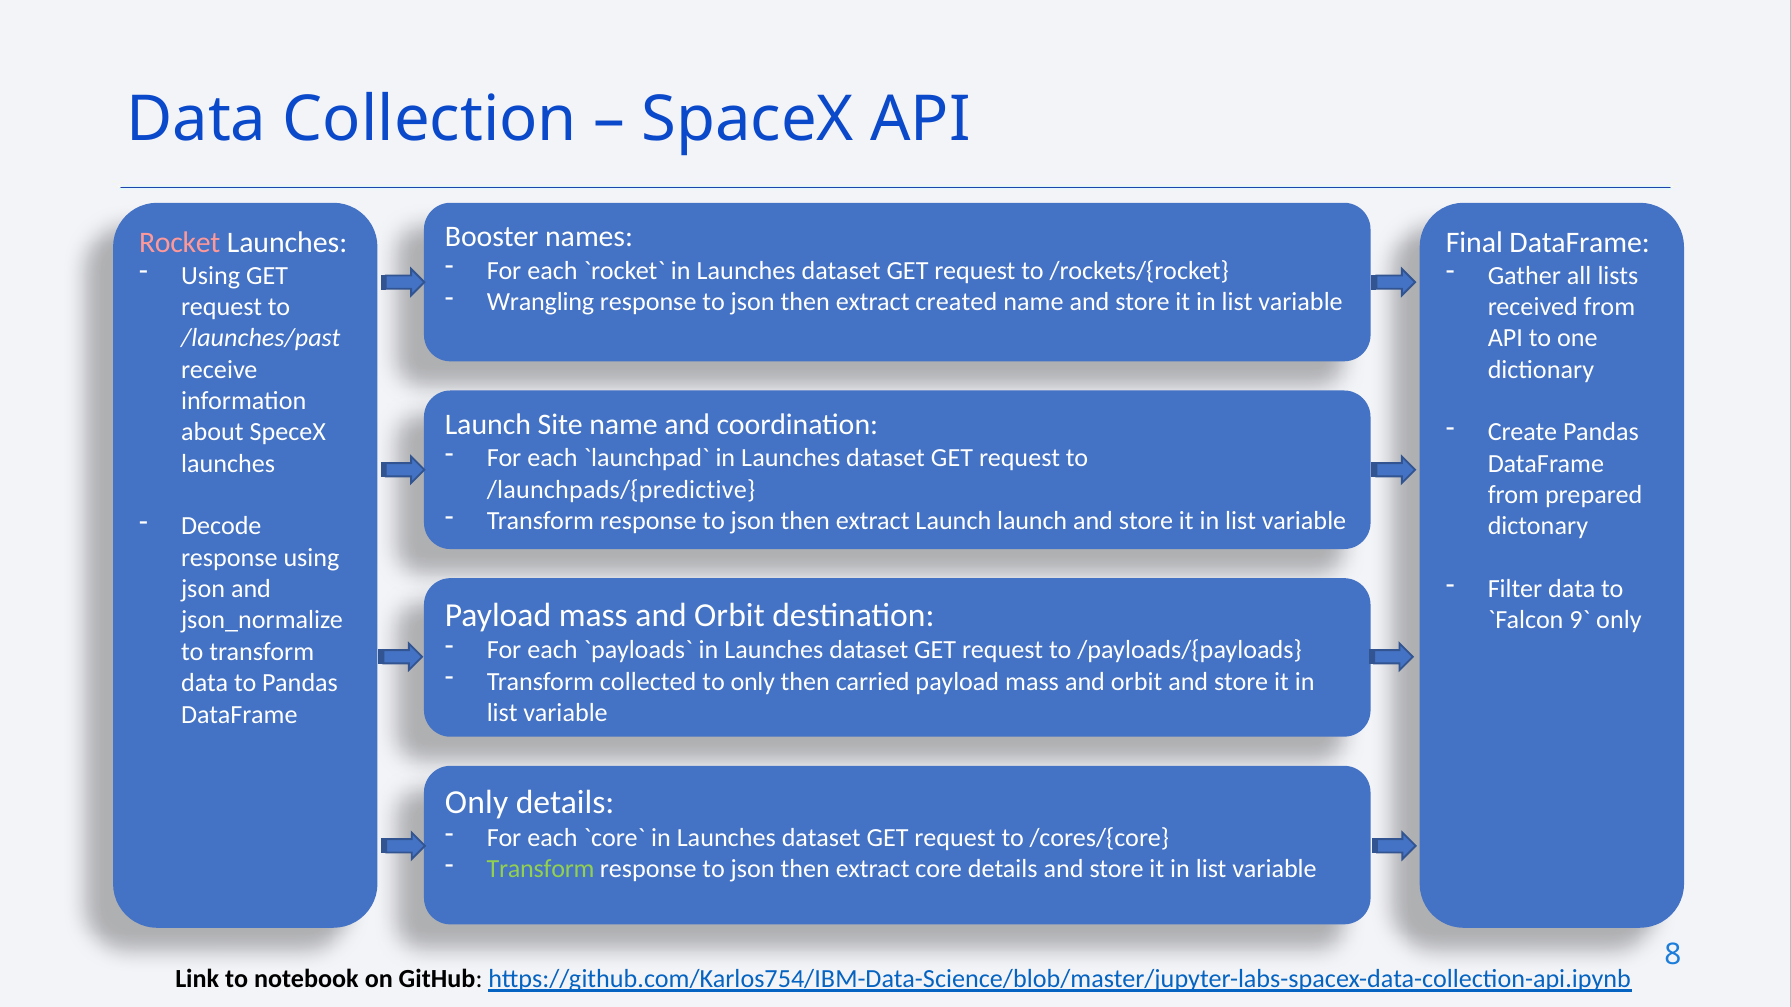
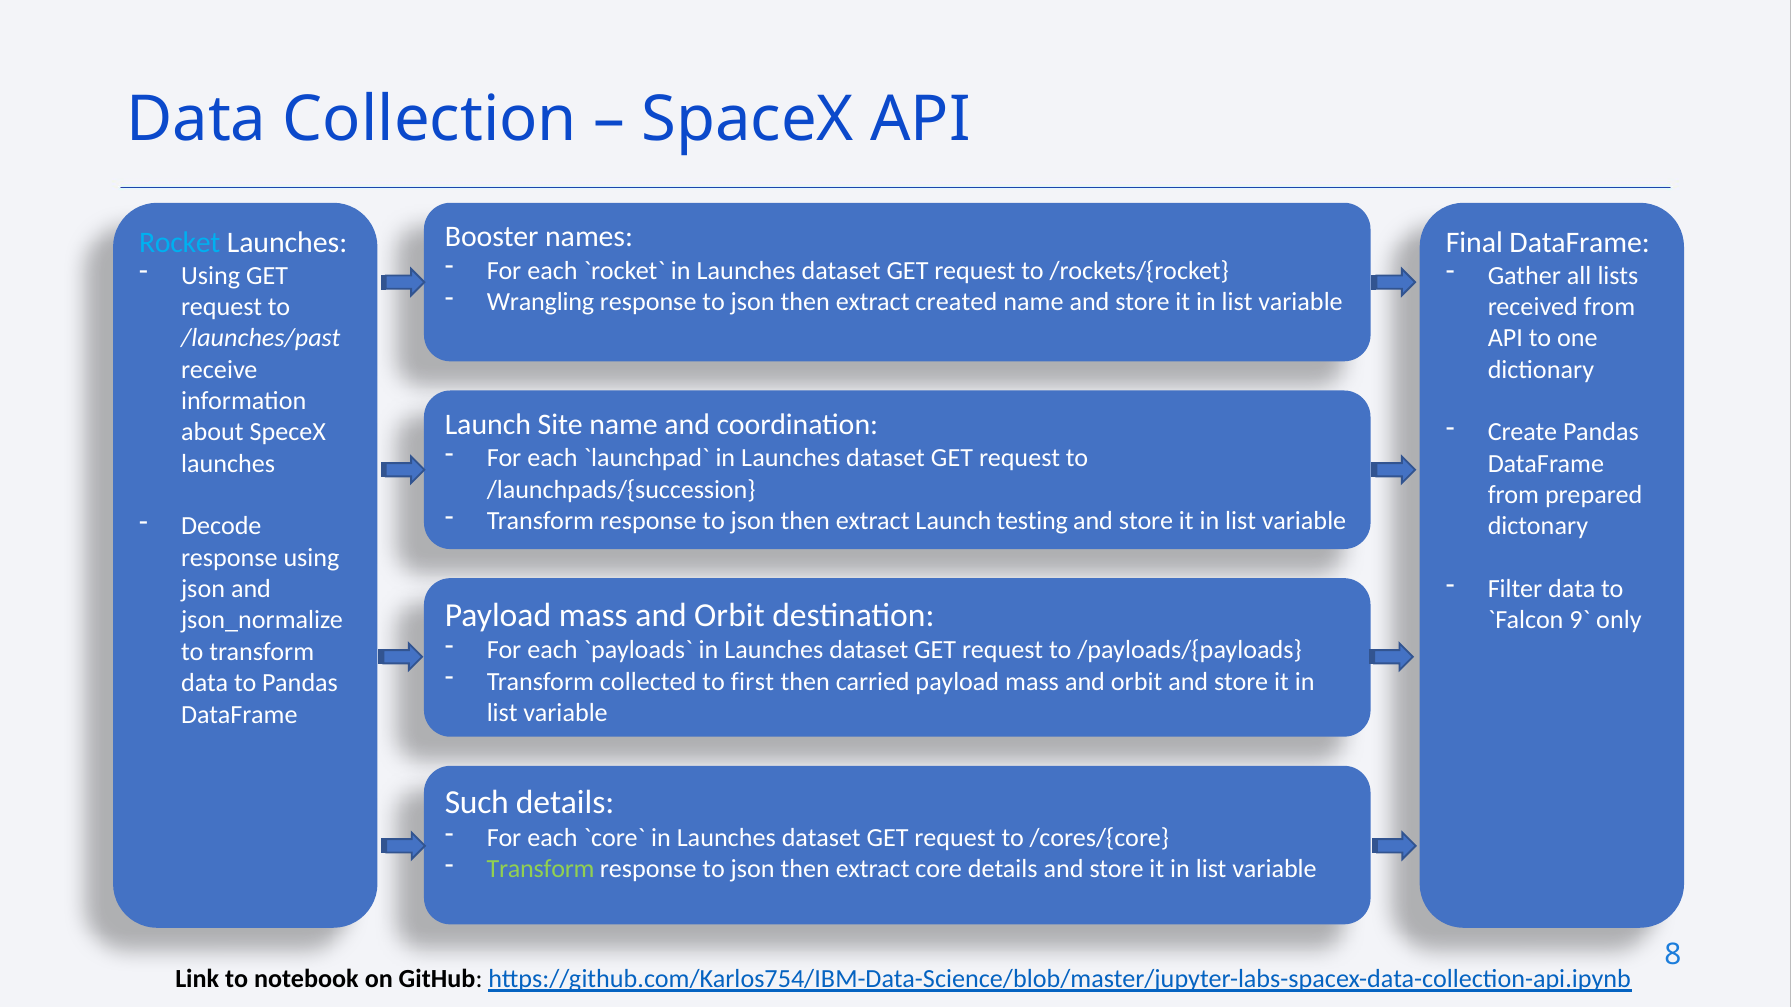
Rocket colour: pink -> light blue
/launchpads/{predictive: /launchpads/{predictive -> /launchpads/{succession
Launch launch: launch -> testing
to only: only -> first
Only at (477, 803): Only -> Such
